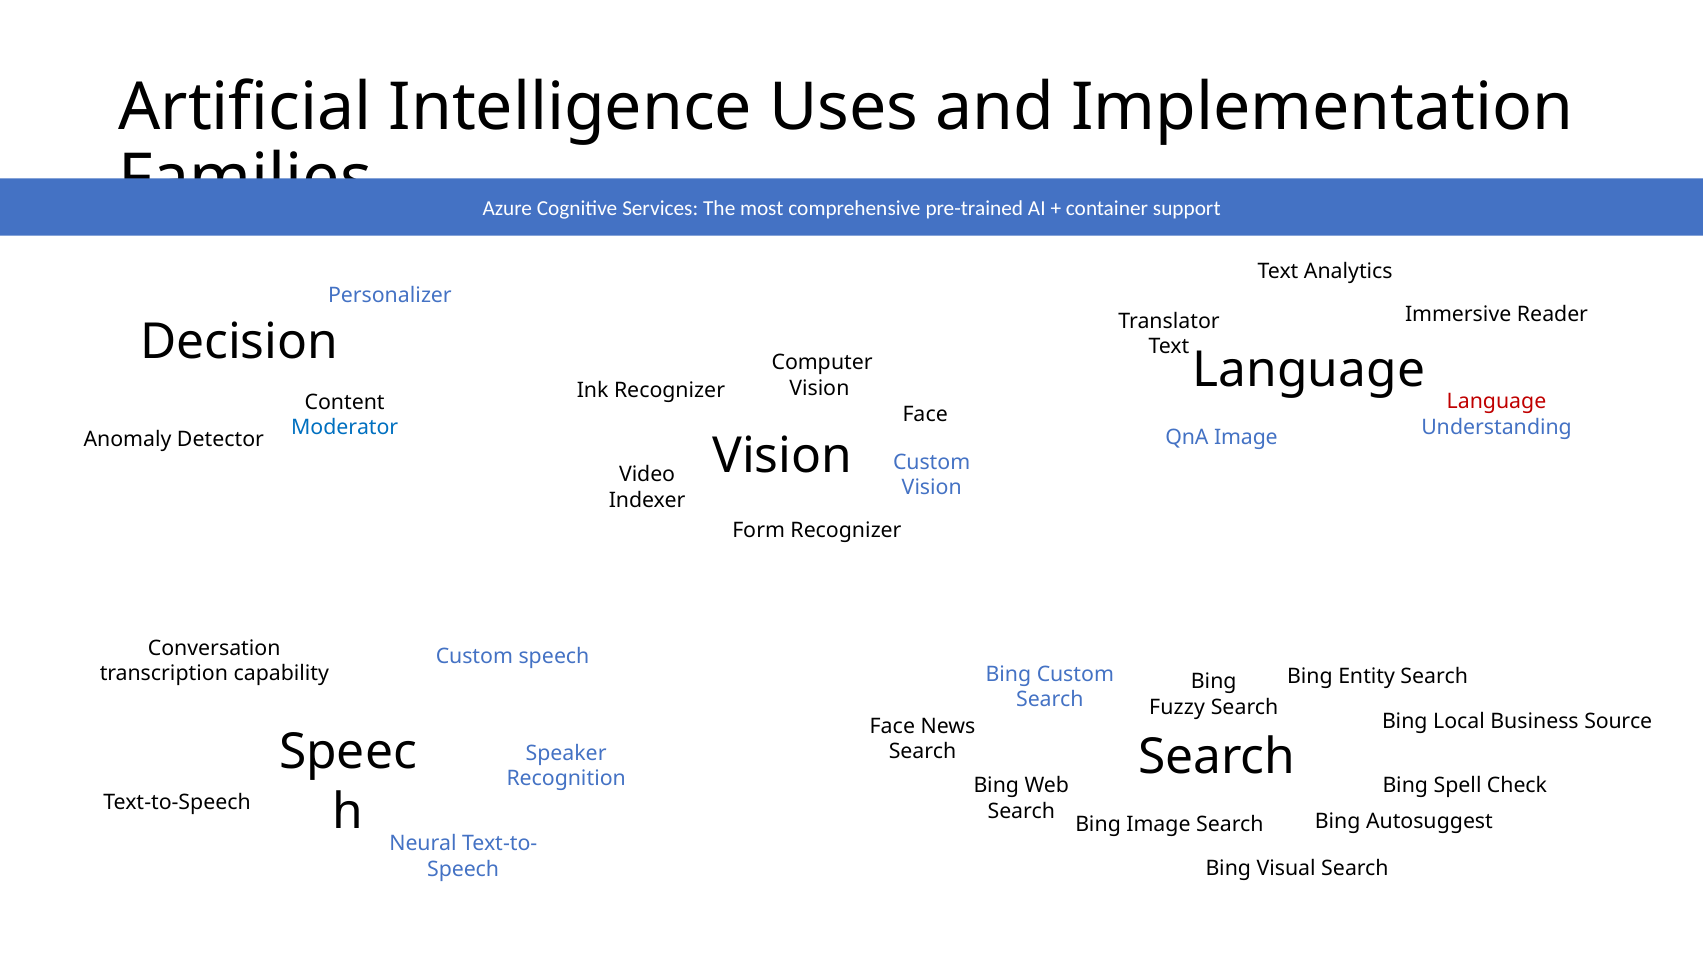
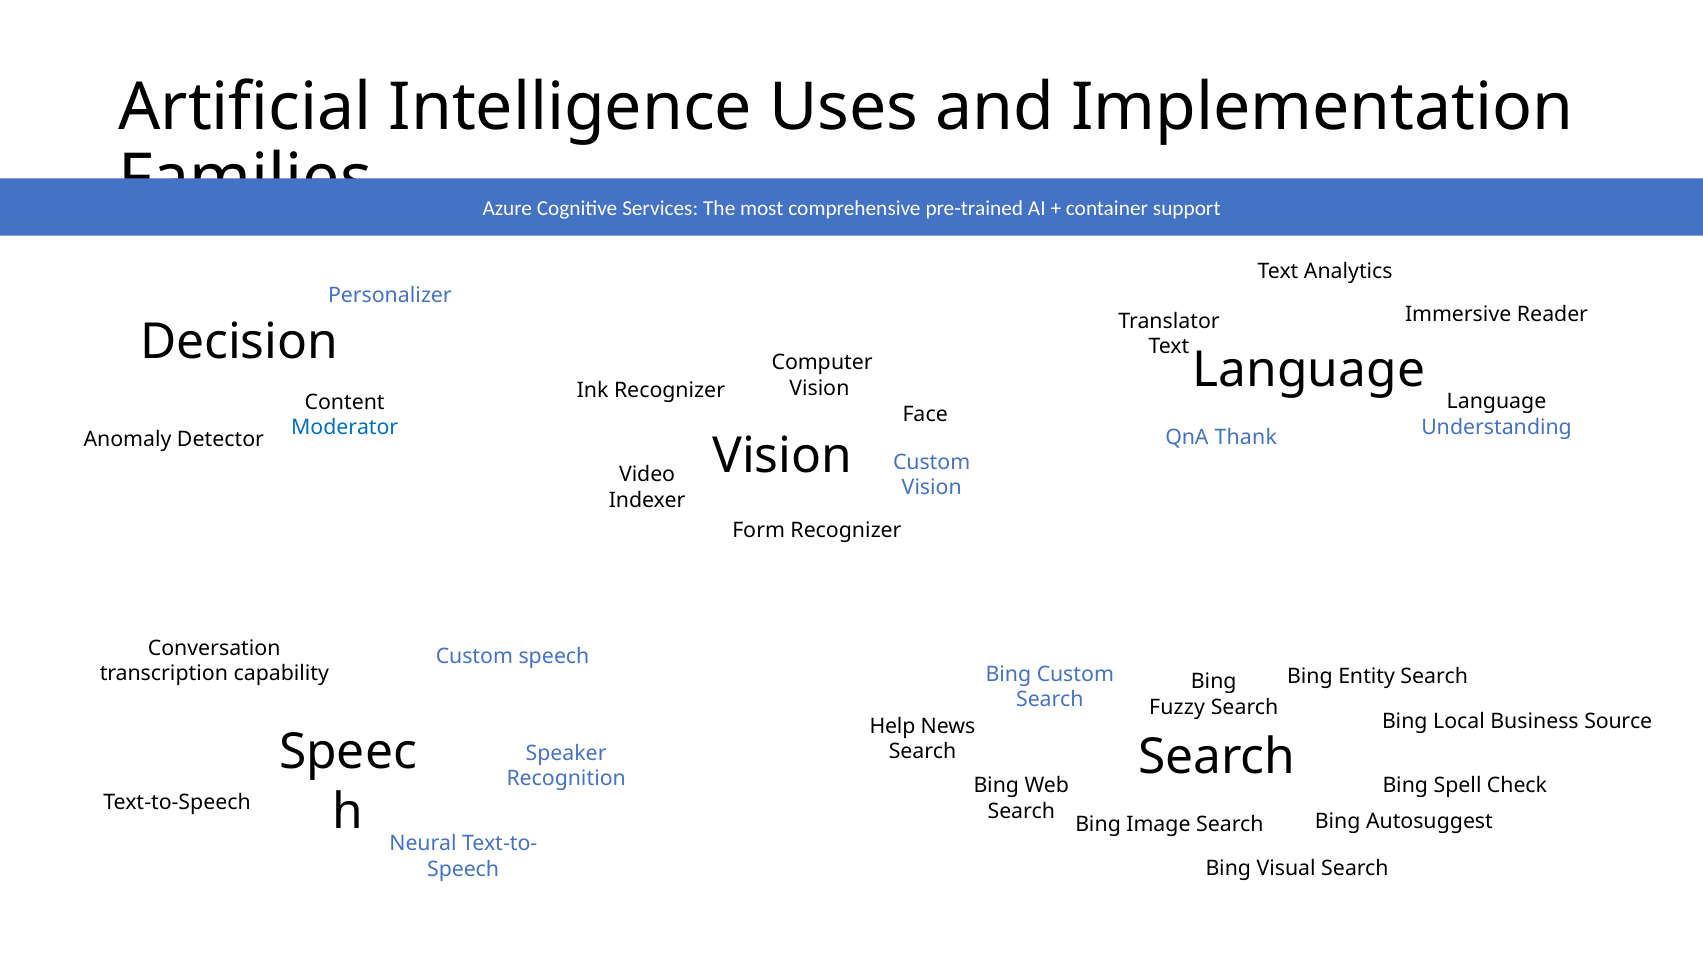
Language at (1496, 402) colour: red -> black
QnA Image: Image -> Thank
Face at (892, 726): Face -> Help
